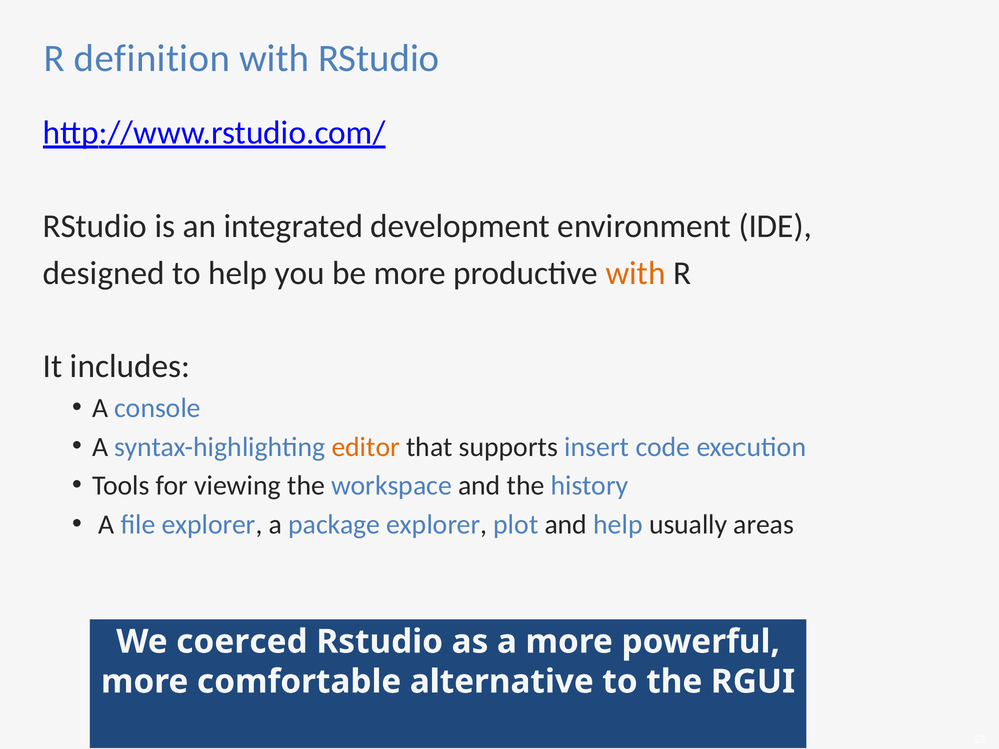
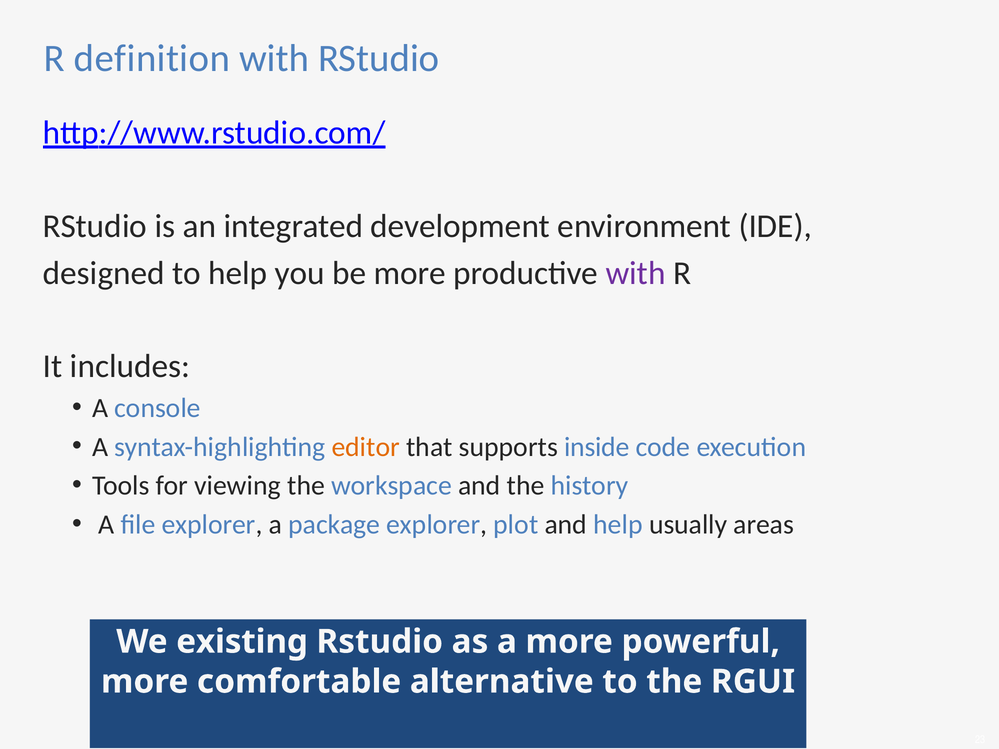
with at (636, 273) colour: orange -> purple
insert: insert -> inside
coerced: coerced -> existing
